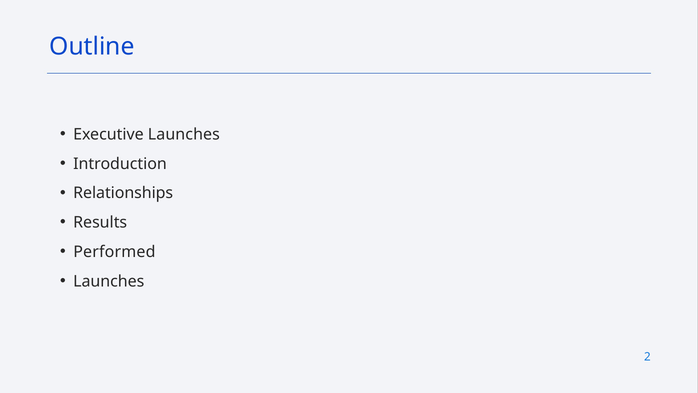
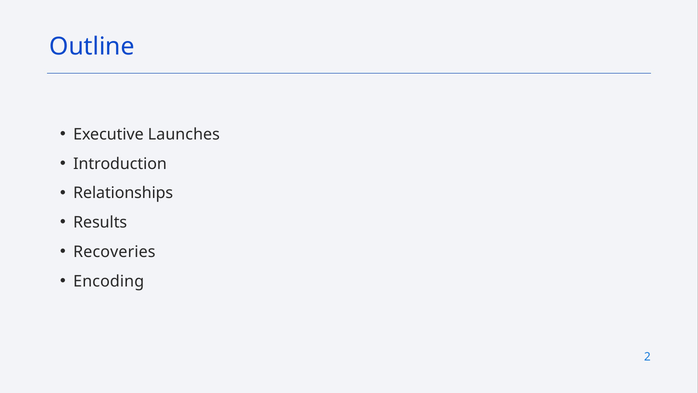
Performed: Performed -> Recoveries
Launches at (109, 281): Launches -> Encoding
